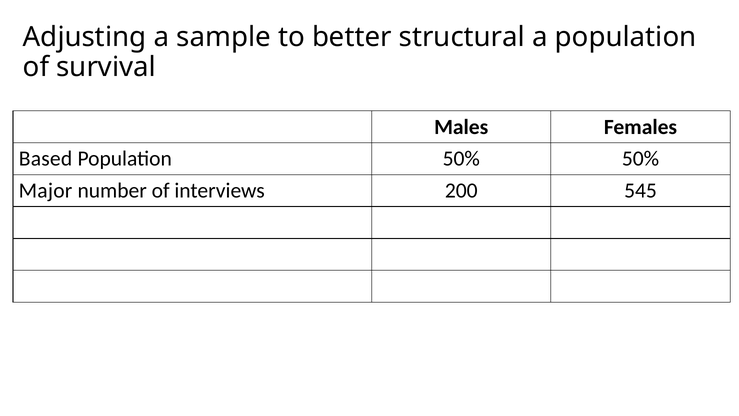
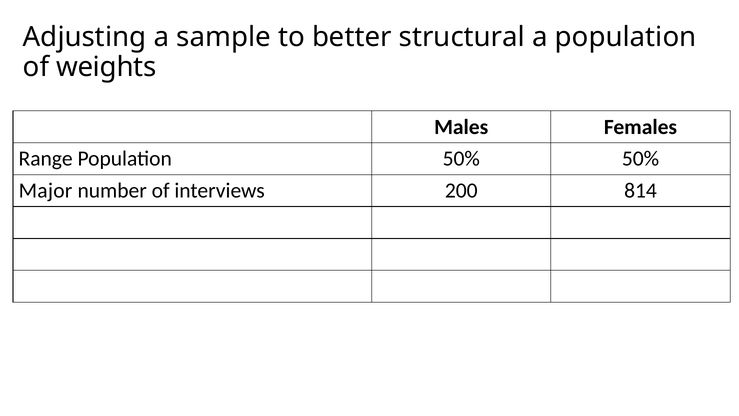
survival: survival -> weights
Based: Based -> Range
545: 545 -> 814
